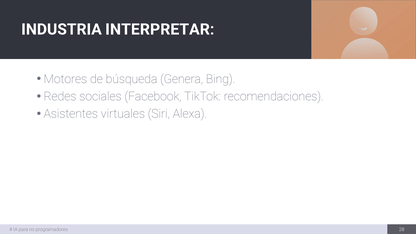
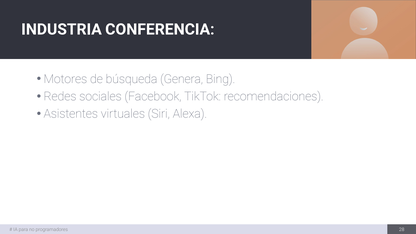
INTERPRETAR: INTERPRETAR -> CONFERENCIA
